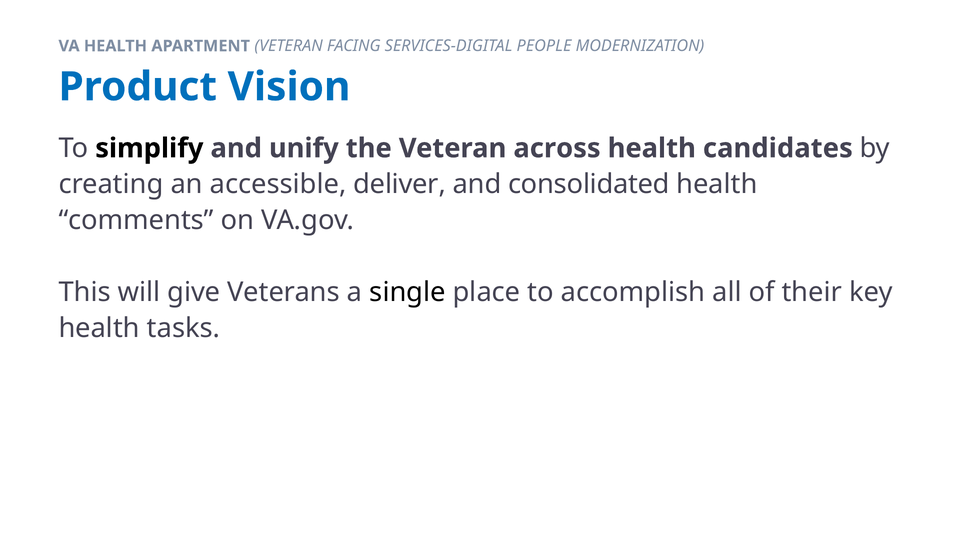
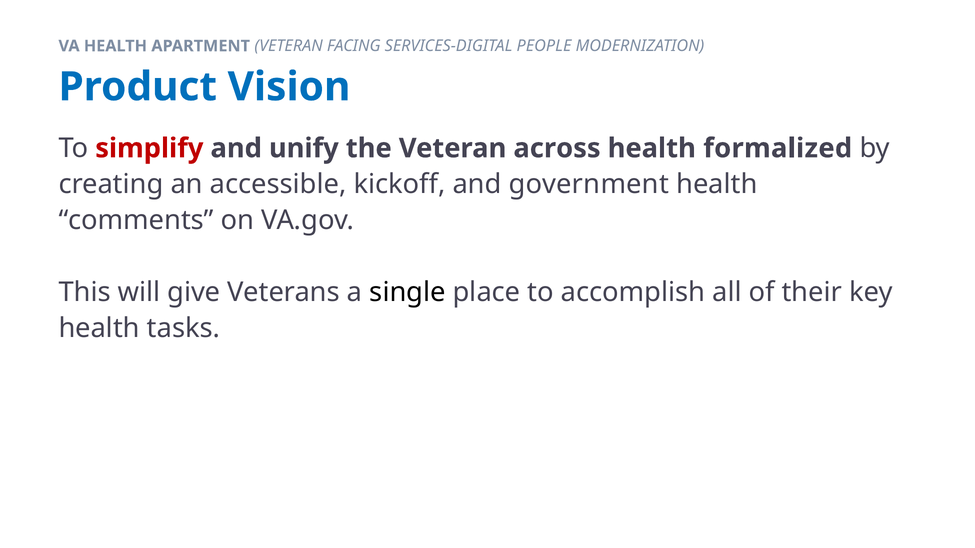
simplify colour: black -> red
candidates: candidates -> formalized
deliver: deliver -> kickoff
consolidated: consolidated -> government
